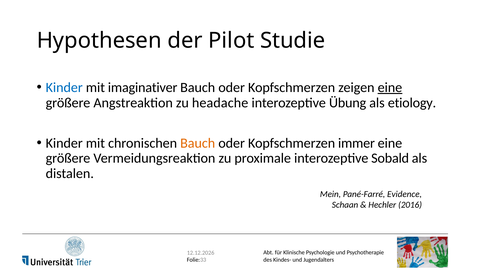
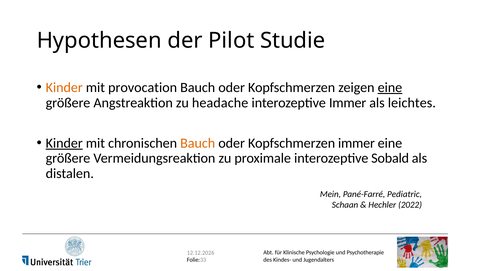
Kinder at (64, 87) colour: blue -> orange
imaginativer: imaginativer -> provocation
interozeptive Übung: Übung -> Immer
etiology: etiology -> leichtes
Kinder at (64, 143) underline: none -> present
Evidence: Evidence -> Pediatric
2016: 2016 -> 2022
